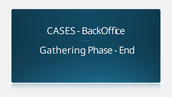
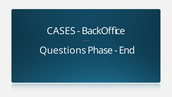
Gathering: Gathering -> Questions
